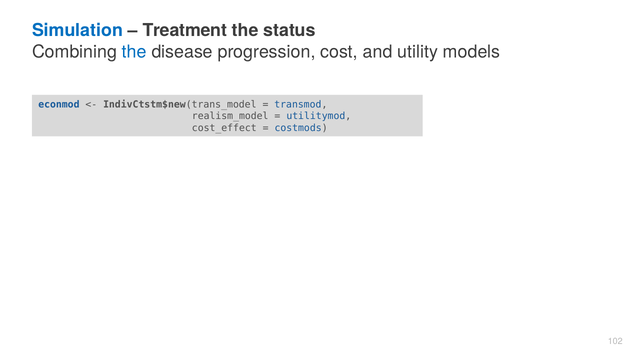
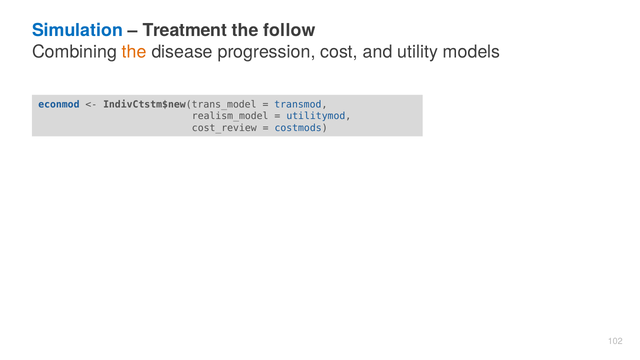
status: status -> follow
the at (134, 52) colour: blue -> orange
cost_effect: cost_effect -> cost_review
